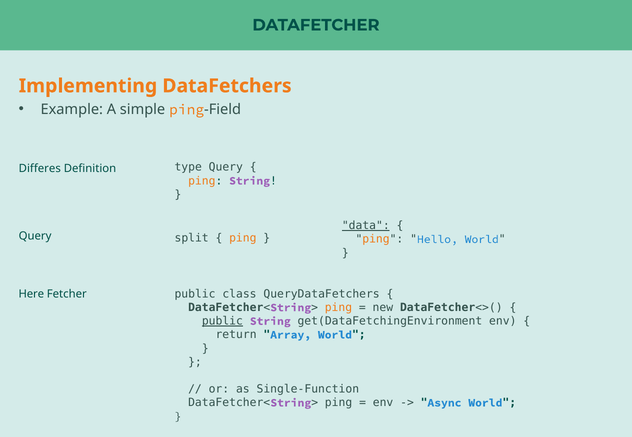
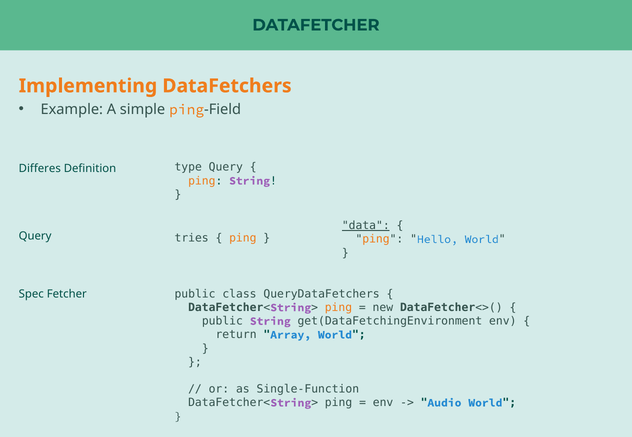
split: split -> tries
Here: Here -> Spec
public at (222, 322) underline: present -> none
Async: Async -> Audio
